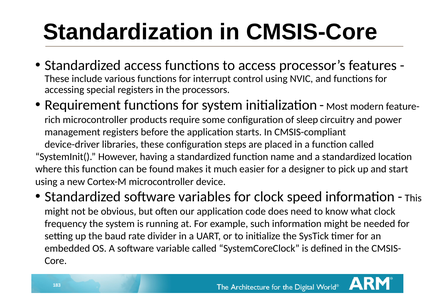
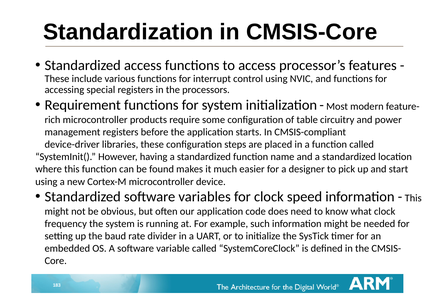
sleep: sleep -> table
